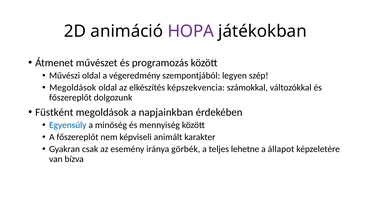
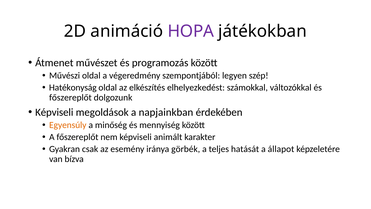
Megoldások at (73, 87): Megoldások -> Hatékonyság
képszekvencia: képszekvencia -> elhelyezkedést
Füstként at (54, 112): Füstként -> Képviseli
Egyensúly colour: blue -> orange
lehetne: lehetne -> hatását
